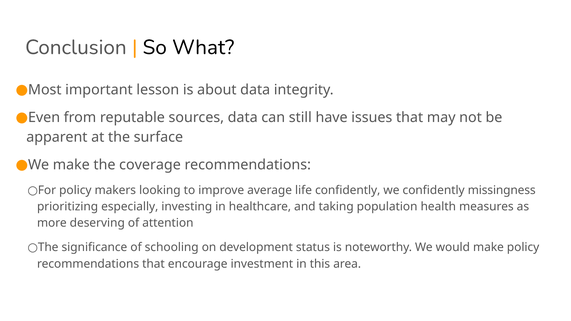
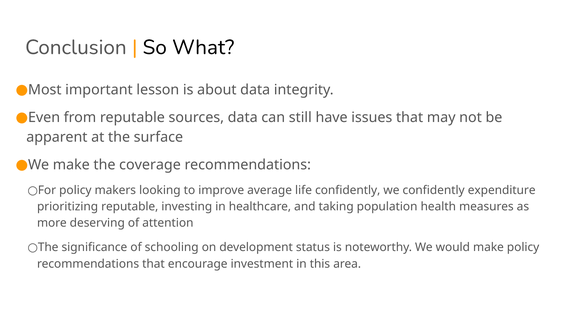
missingness: missingness -> expenditure
prioritizing especially: especially -> reputable
